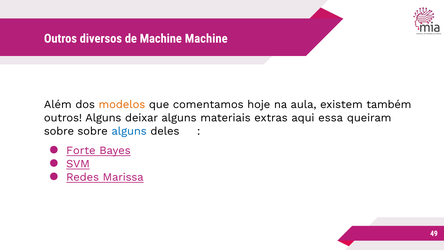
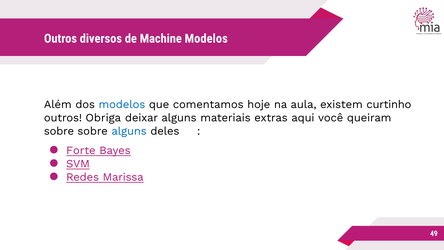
Machine Machine: Machine -> Modelos
modelos at (122, 104) colour: orange -> blue
também: também -> curtinho
outros Alguns: Alguns -> Obriga
essa: essa -> você
